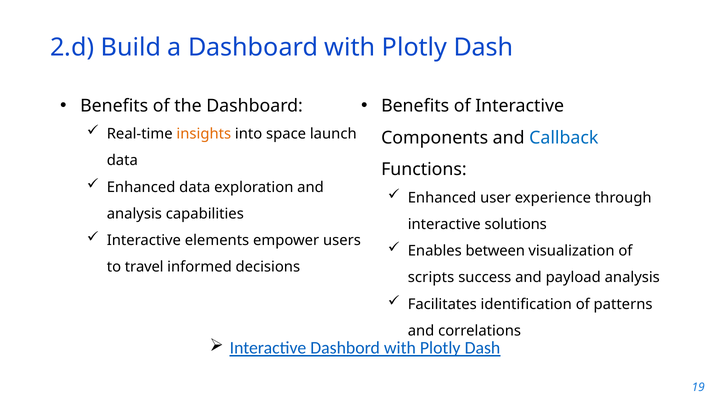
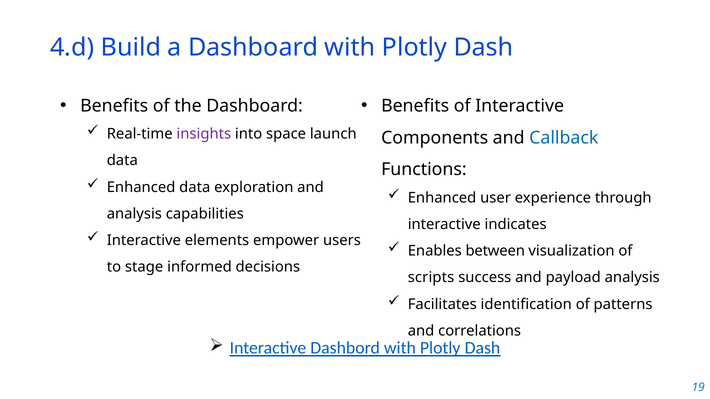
2.d: 2.d -> 4.d
insights colour: orange -> purple
solutions: solutions -> indicates
travel: travel -> stage
